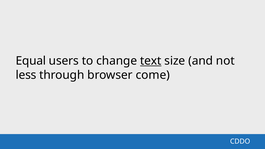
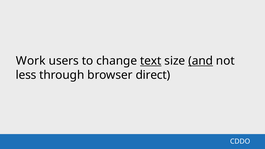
Equal: Equal -> Work
and underline: none -> present
come: come -> direct
